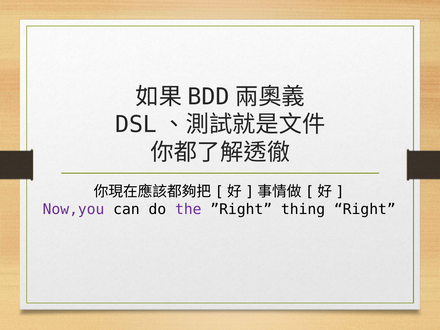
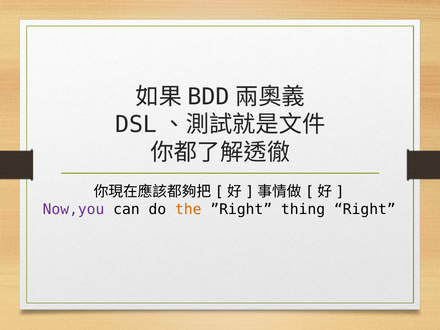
the colour: purple -> orange
